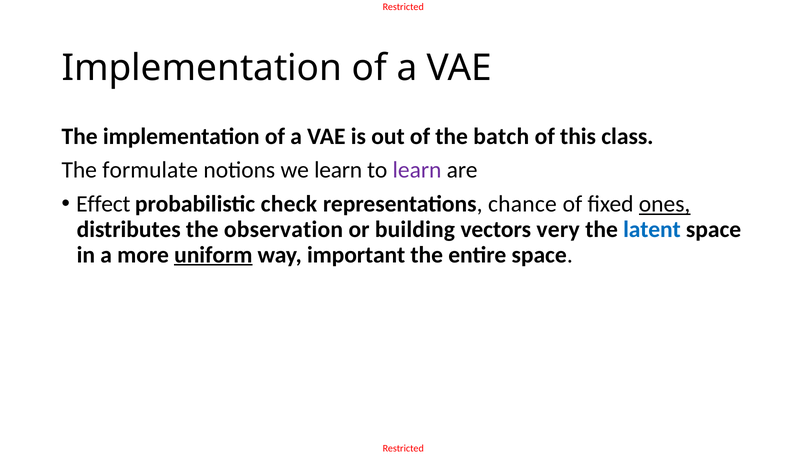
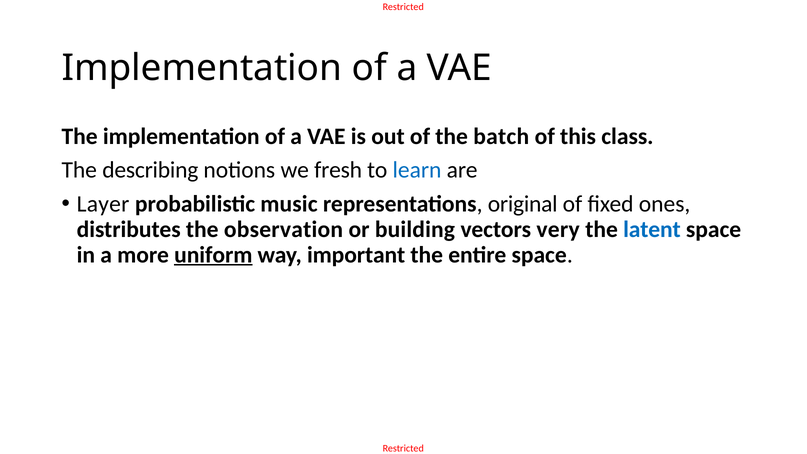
formulate: formulate -> describing
we learn: learn -> fresh
learn at (417, 170) colour: purple -> blue
Effect: Effect -> Layer
check: check -> music
chance: chance -> original
ones underline: present -> none
